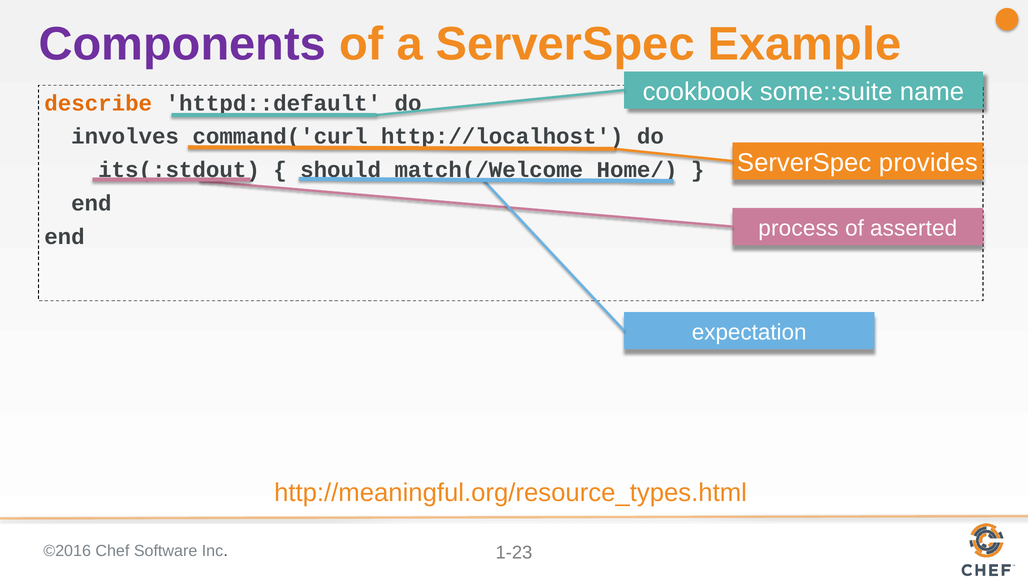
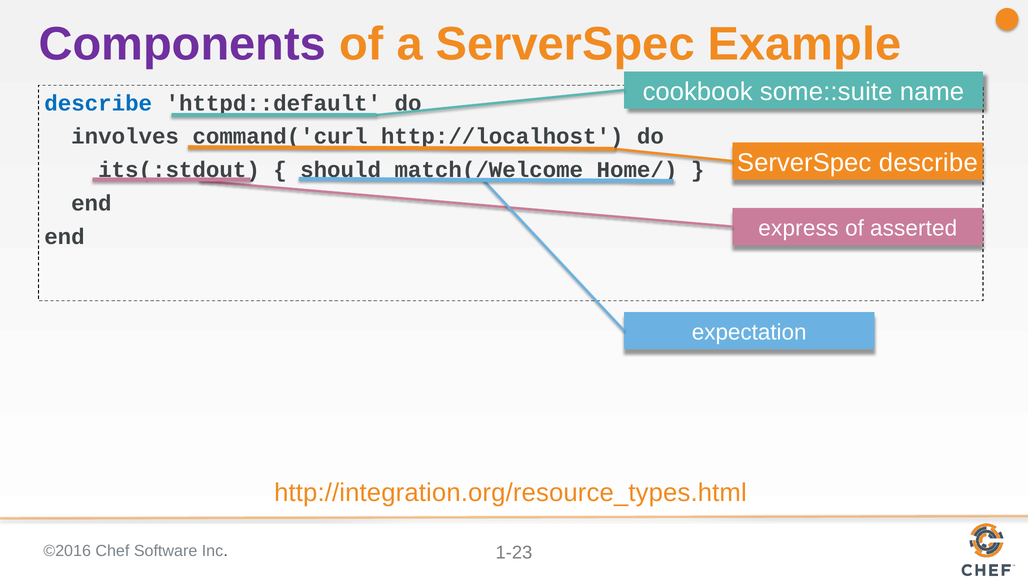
describe at (98, 103) colour: orange -> blue
ServerSpec provides: provides -> describe
process: process -> express
http://meaningful.org/resource_types.html: http://meaningful.org/resource_types.html -> http://integration.org/resource_types.html
